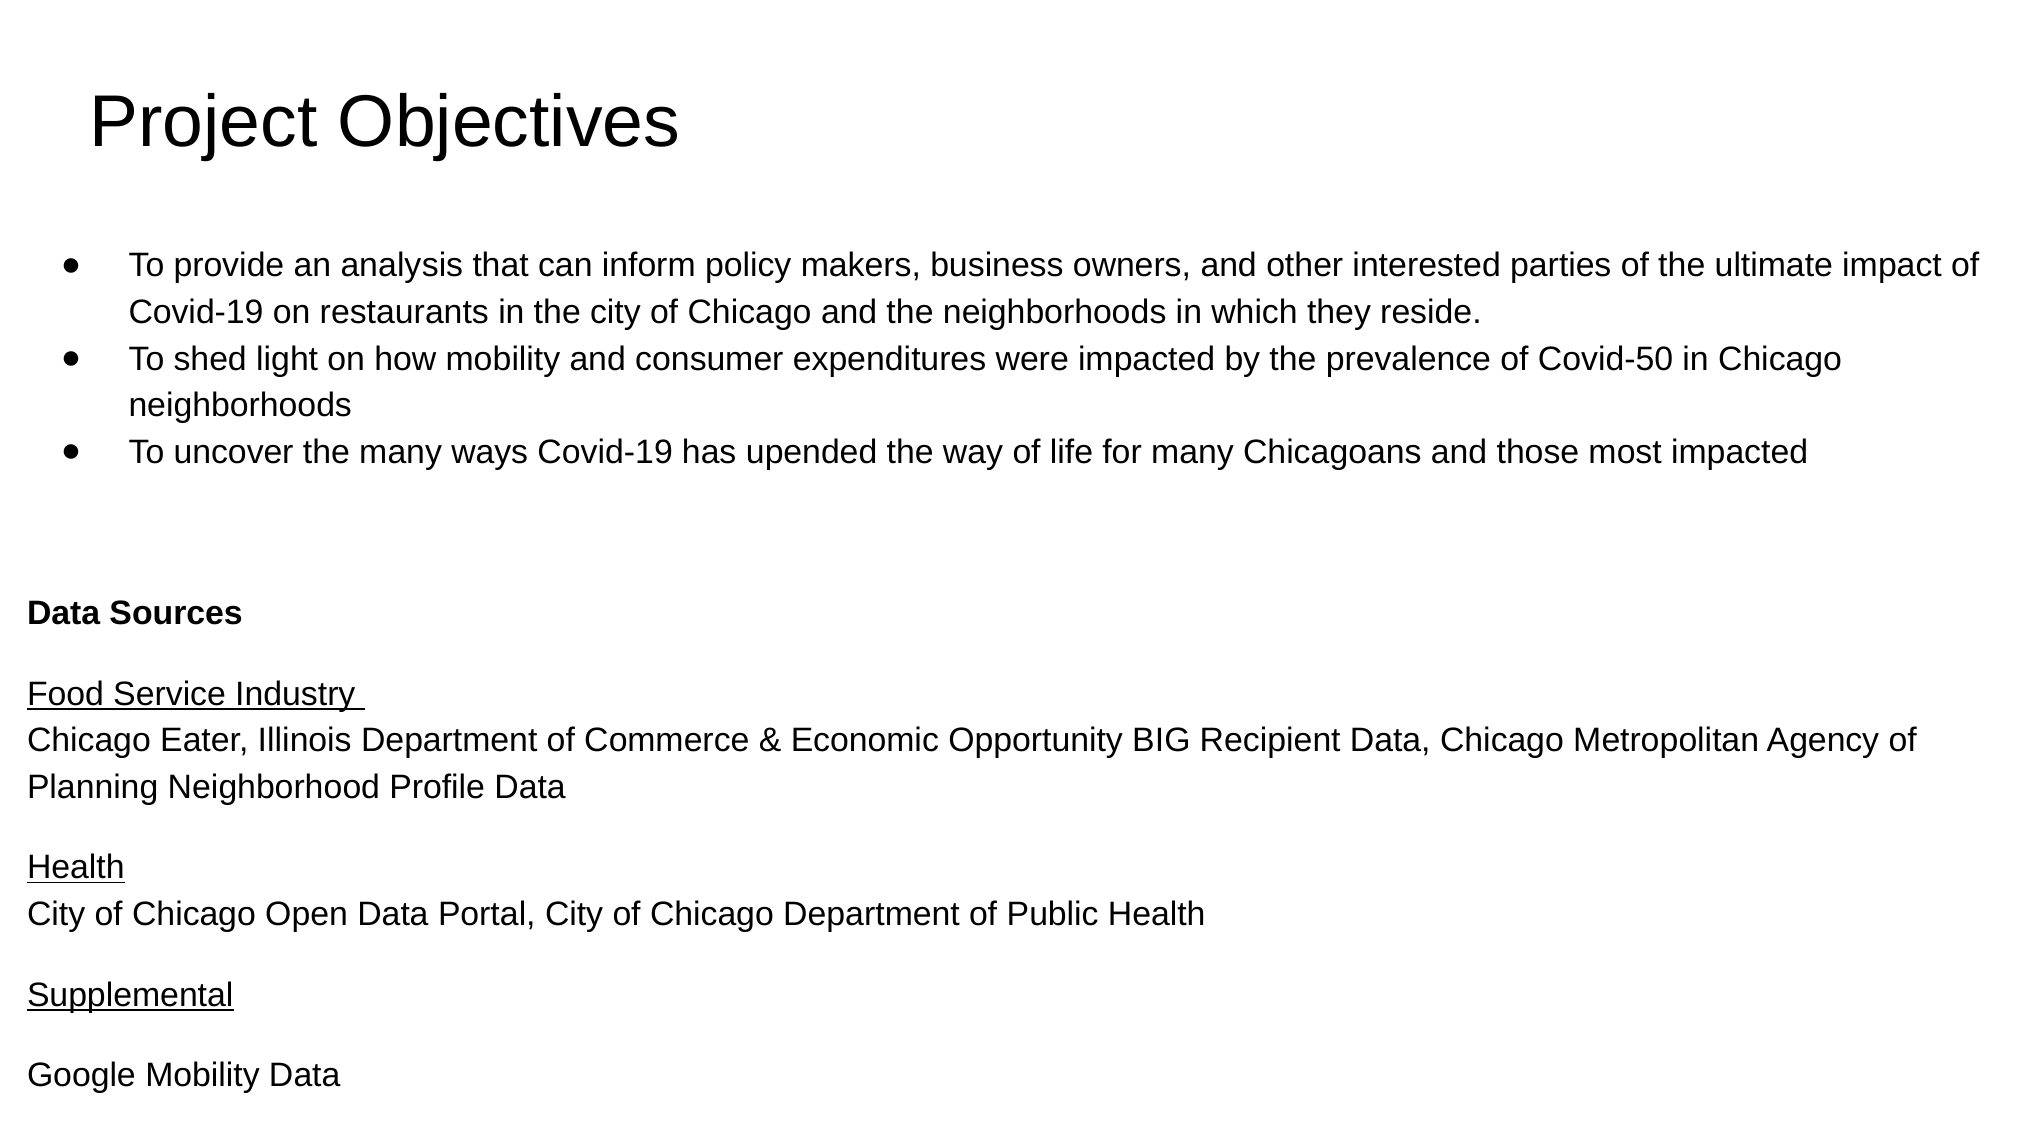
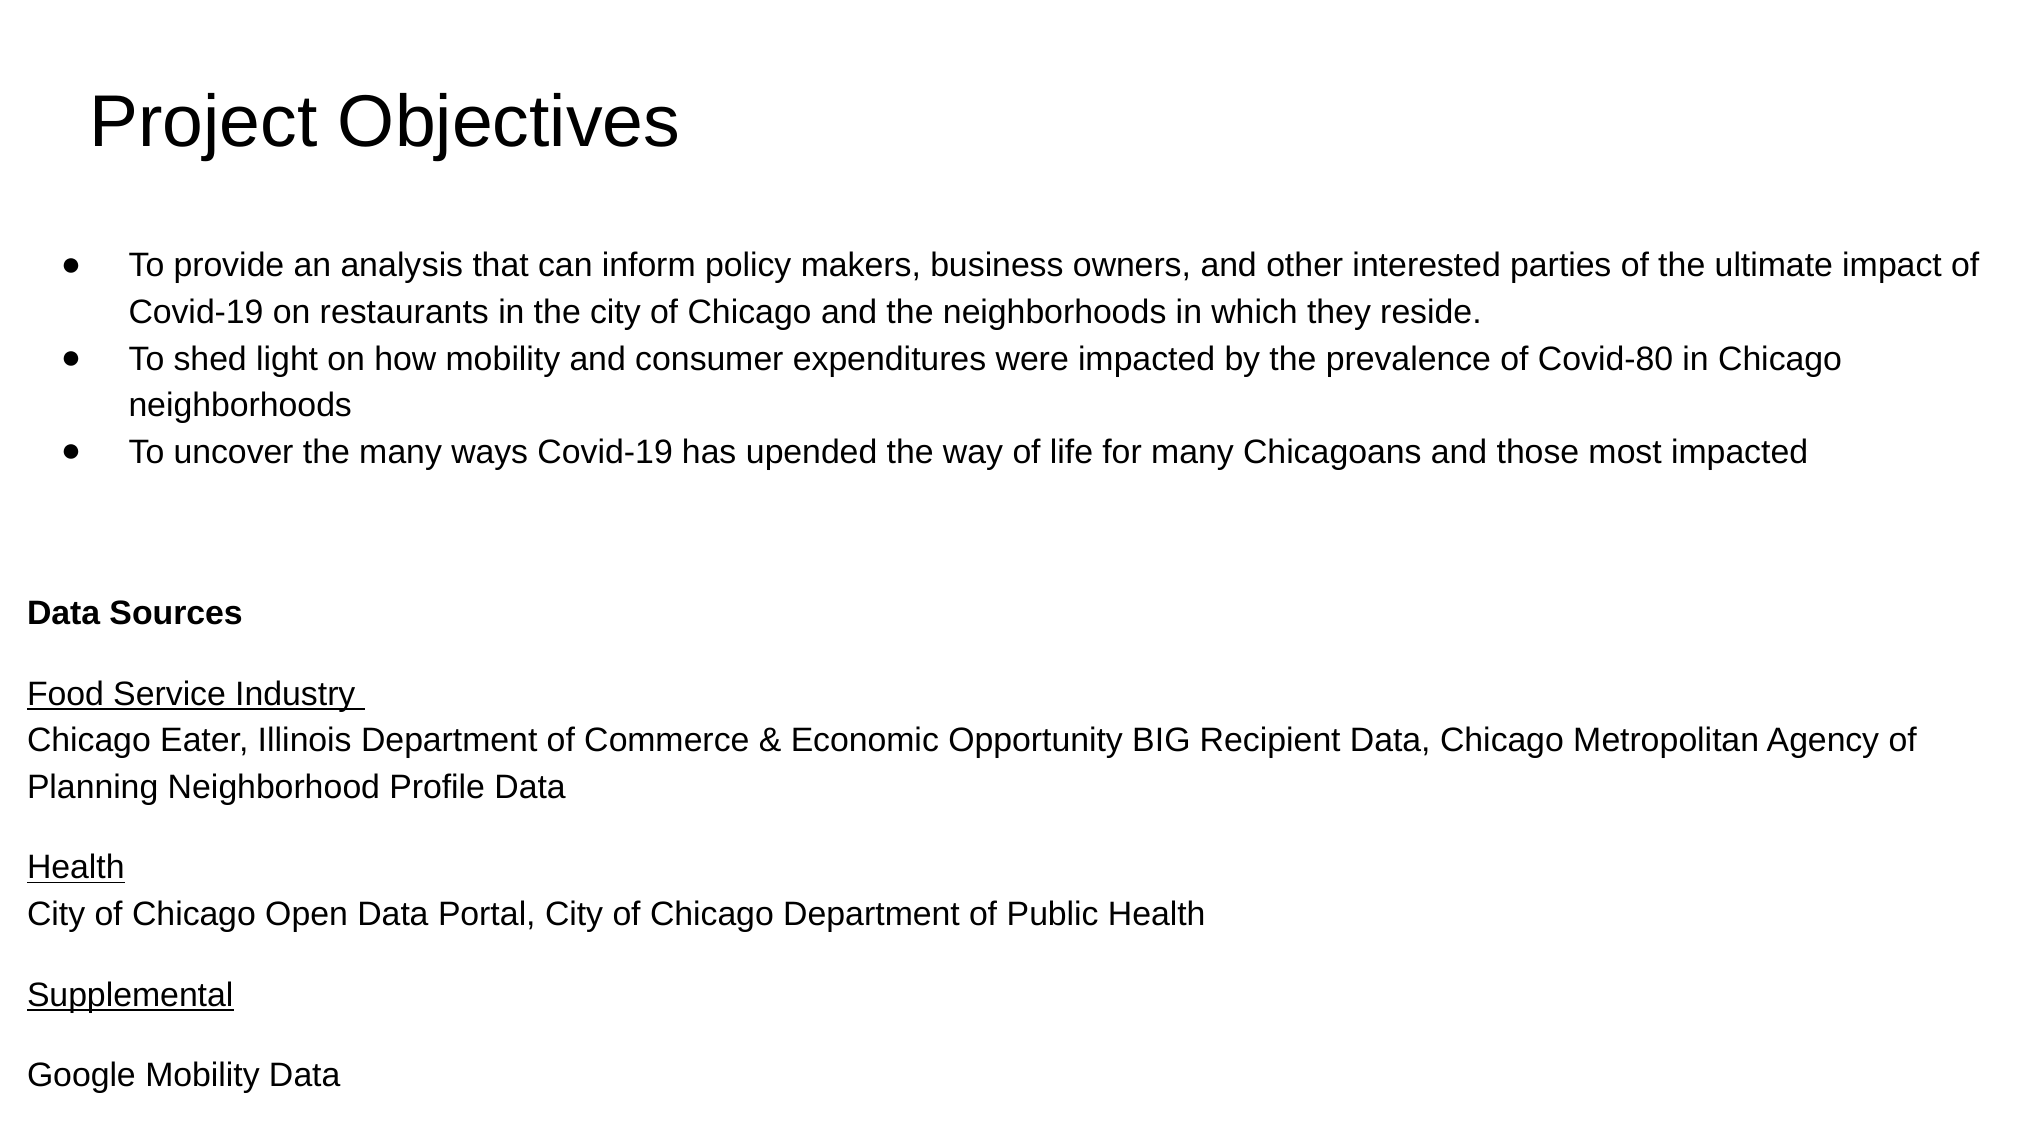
Covid-50: Covid-50 -> Covid-80
